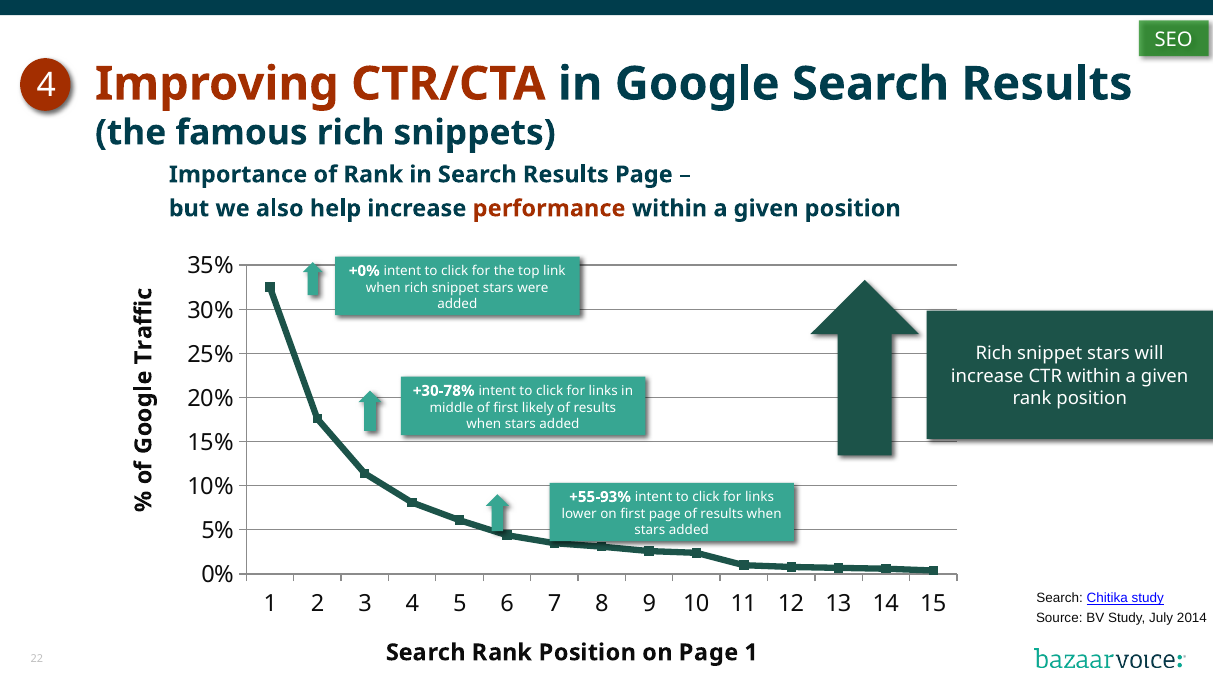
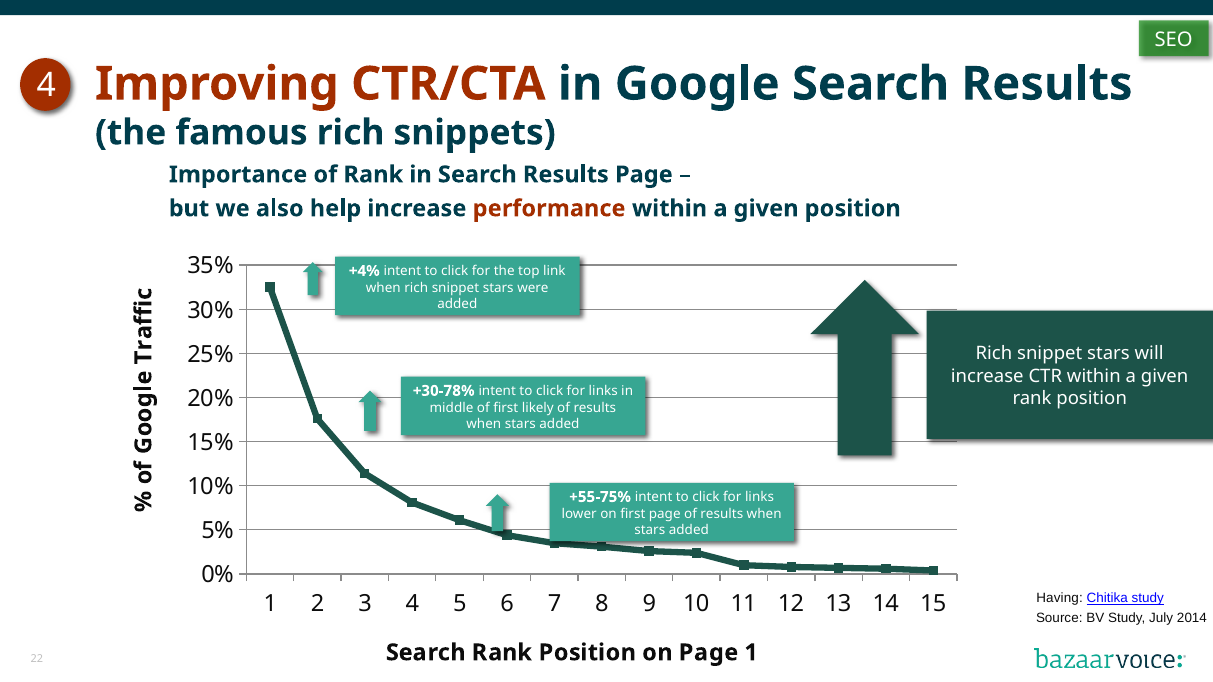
+0%: +0% -> +4%
+55-93%: +55-93% -> +55-75%
Search at (1060, 599): Search -> Having
